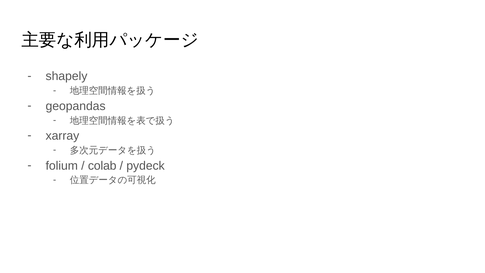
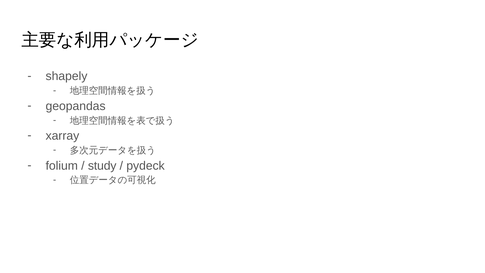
colab: colab -> study
